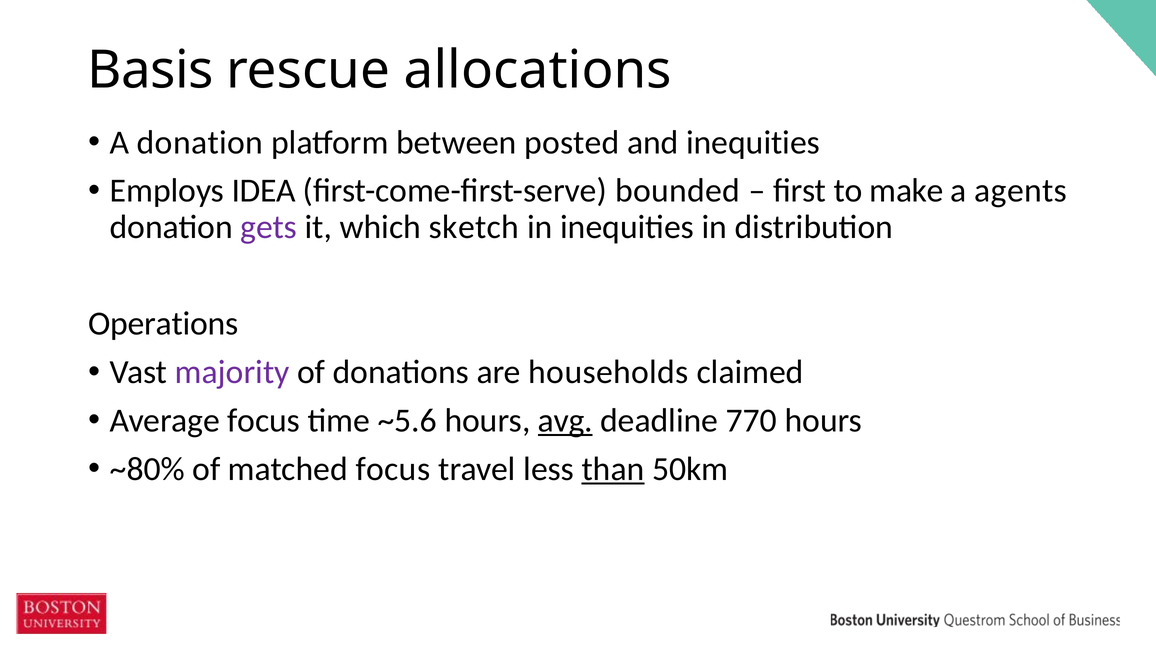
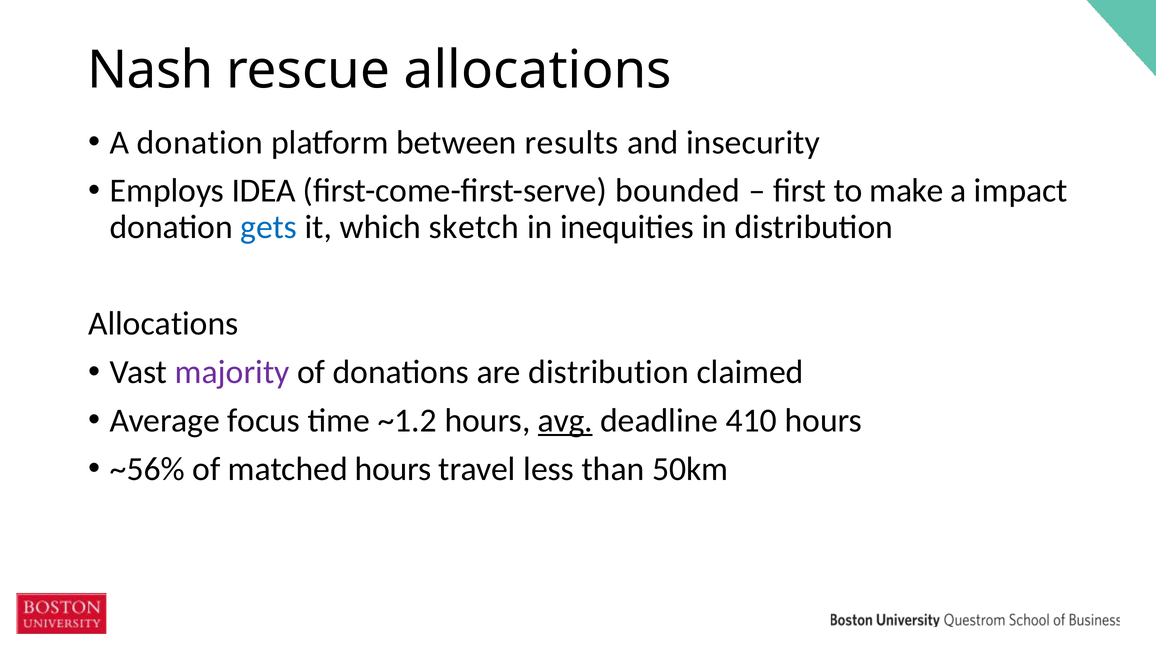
Basis: Basis -> Nash
posted: posted -> results
and inequities: inequities -> insecurity
agents: agents -> impact
gets colour: purple -> blue
Operations at (163, 324): Operations -> Allocations
are households: households -> distribution
~5.6: ~5.6 -> ~1.2
770: 770 -> 410
~80%: ~80% -> ~56%
matched focus: focus -> hours
than underline: present -> none
